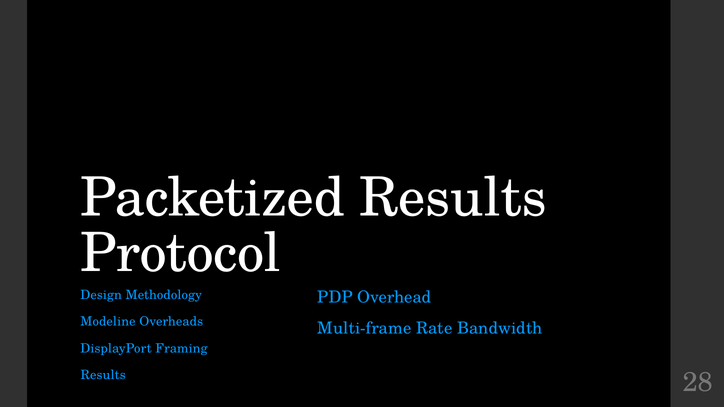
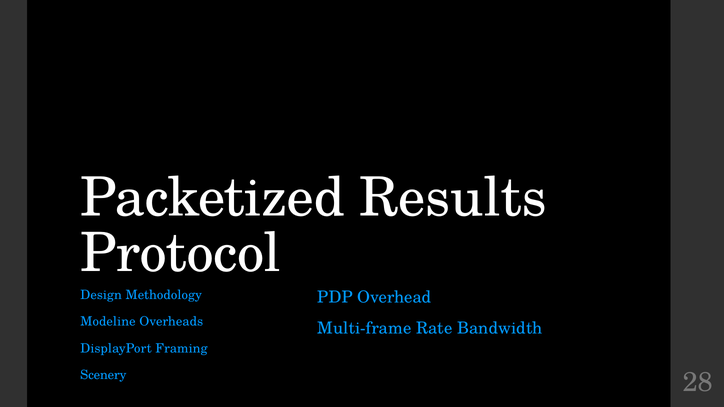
Results at (103, 375): Results -> Scenery
